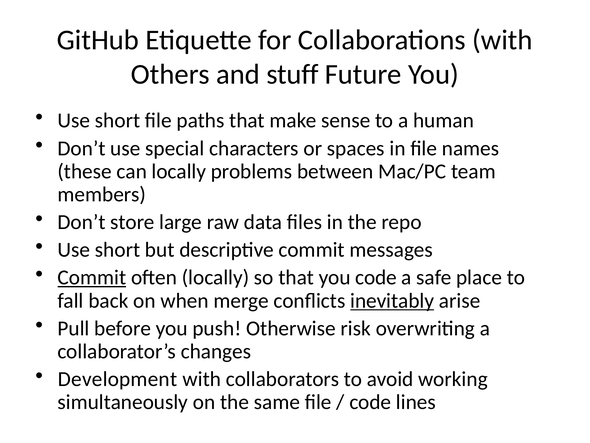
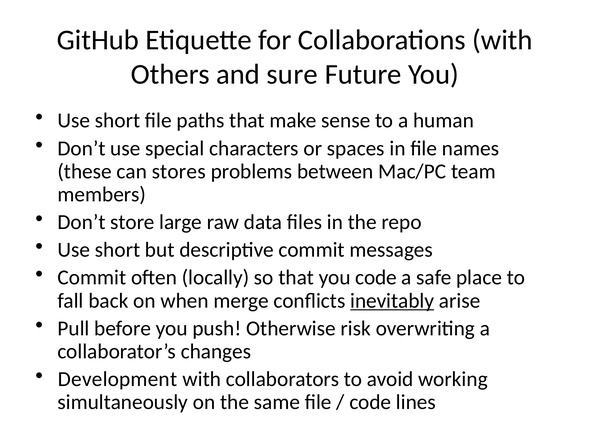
stuff: stuff -> sure
can locally: locally -> stores
Commit at (92, 277) underline: present -> none
